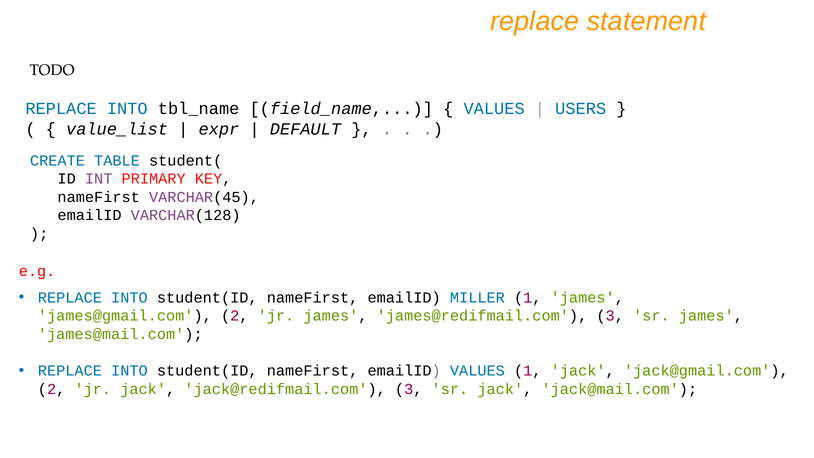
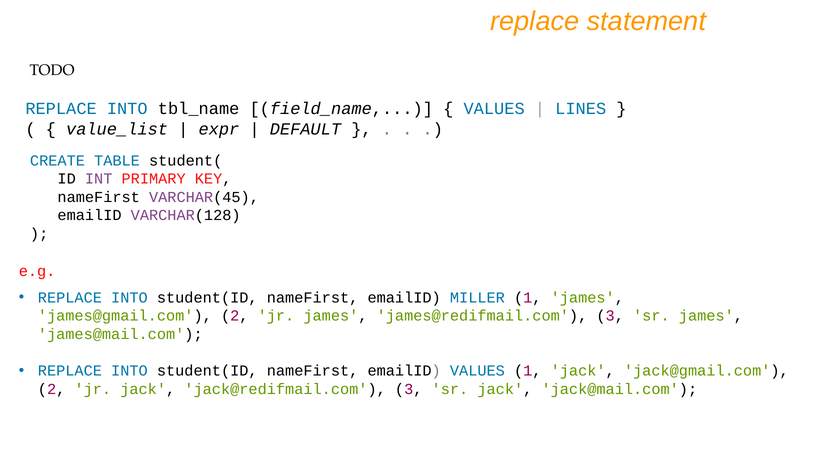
USERS: USERS -> LINES
